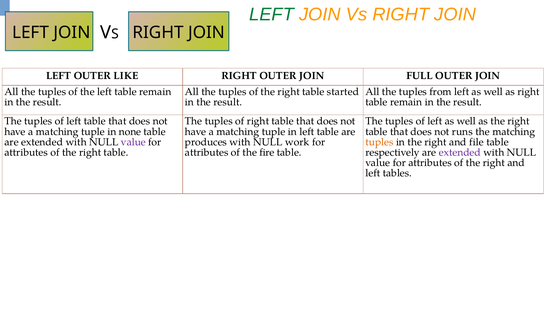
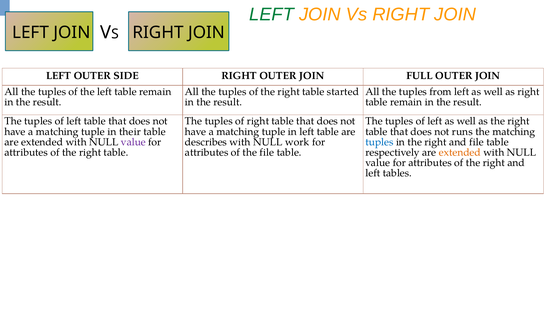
LIKE: LIKE -> SIDE
none: none -> their
produces: produces -> describes
tuples at (379, 142) colour: orange -> blue
the fire: fire -> file
extended at (460, 152) colour: purple -> orange
